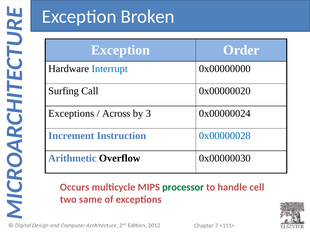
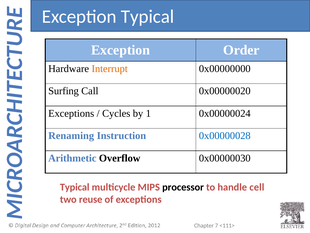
Exception Broken: Broken -> Typical
Interrupt colour: blue -> orange
Across: Across -> Cycles
3: 3 -> 1
Increment: Increment -> Renaming
Occurs at (75, 187): Occurs -> Typical
processor colour: green -> black
same: same -> reuse
